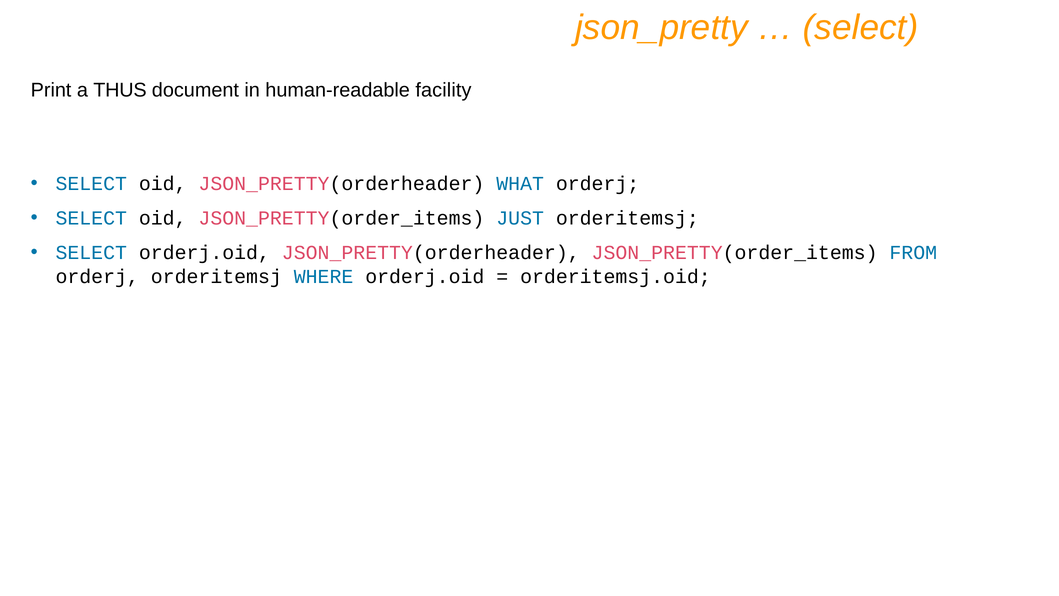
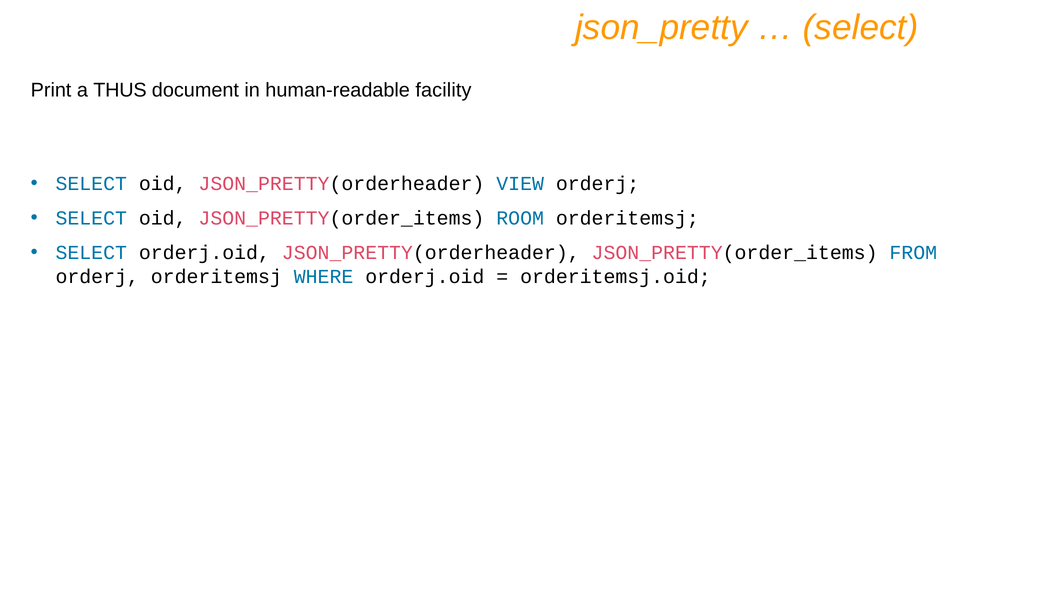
WHAT: WHAT -> VIEW
JUST: JUST -> ROOM
